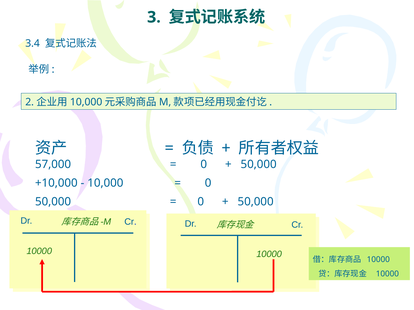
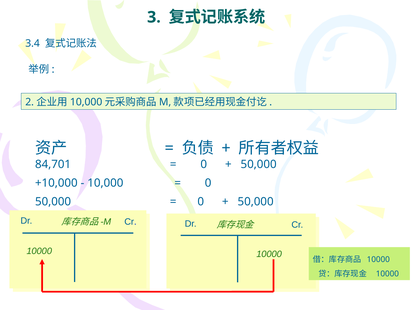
57,000: 57,000 -> 84,701
